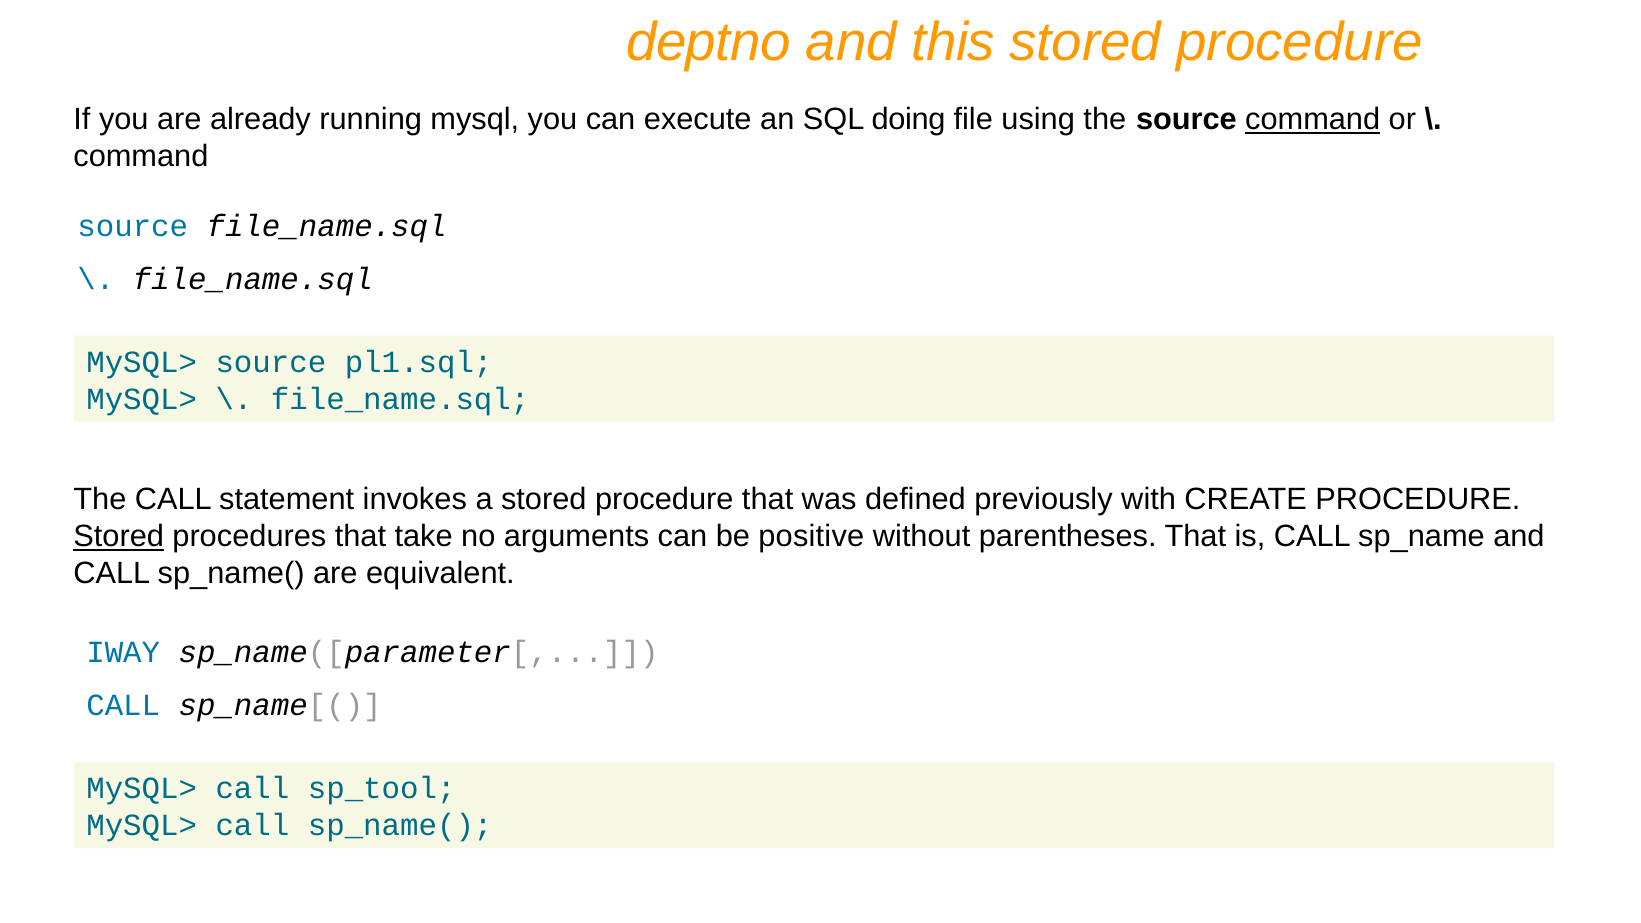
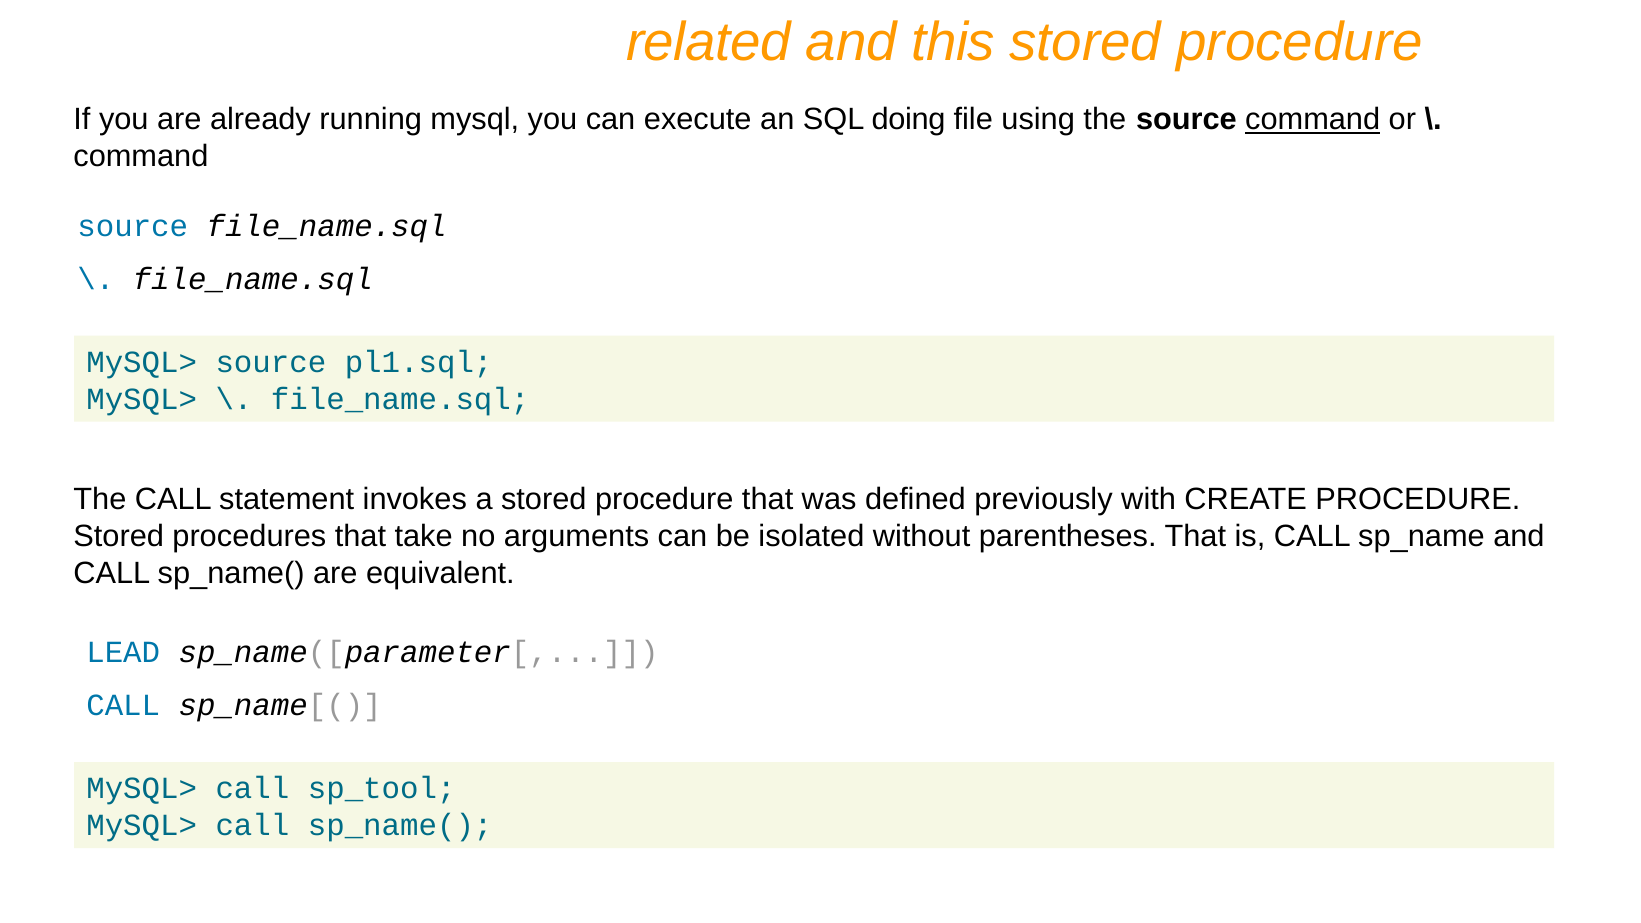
deptno: deptno -> related
Stored at (119, 537) underline: present -> none
positive: positive -> isolated
IWAY: IWAY -> LEAD
